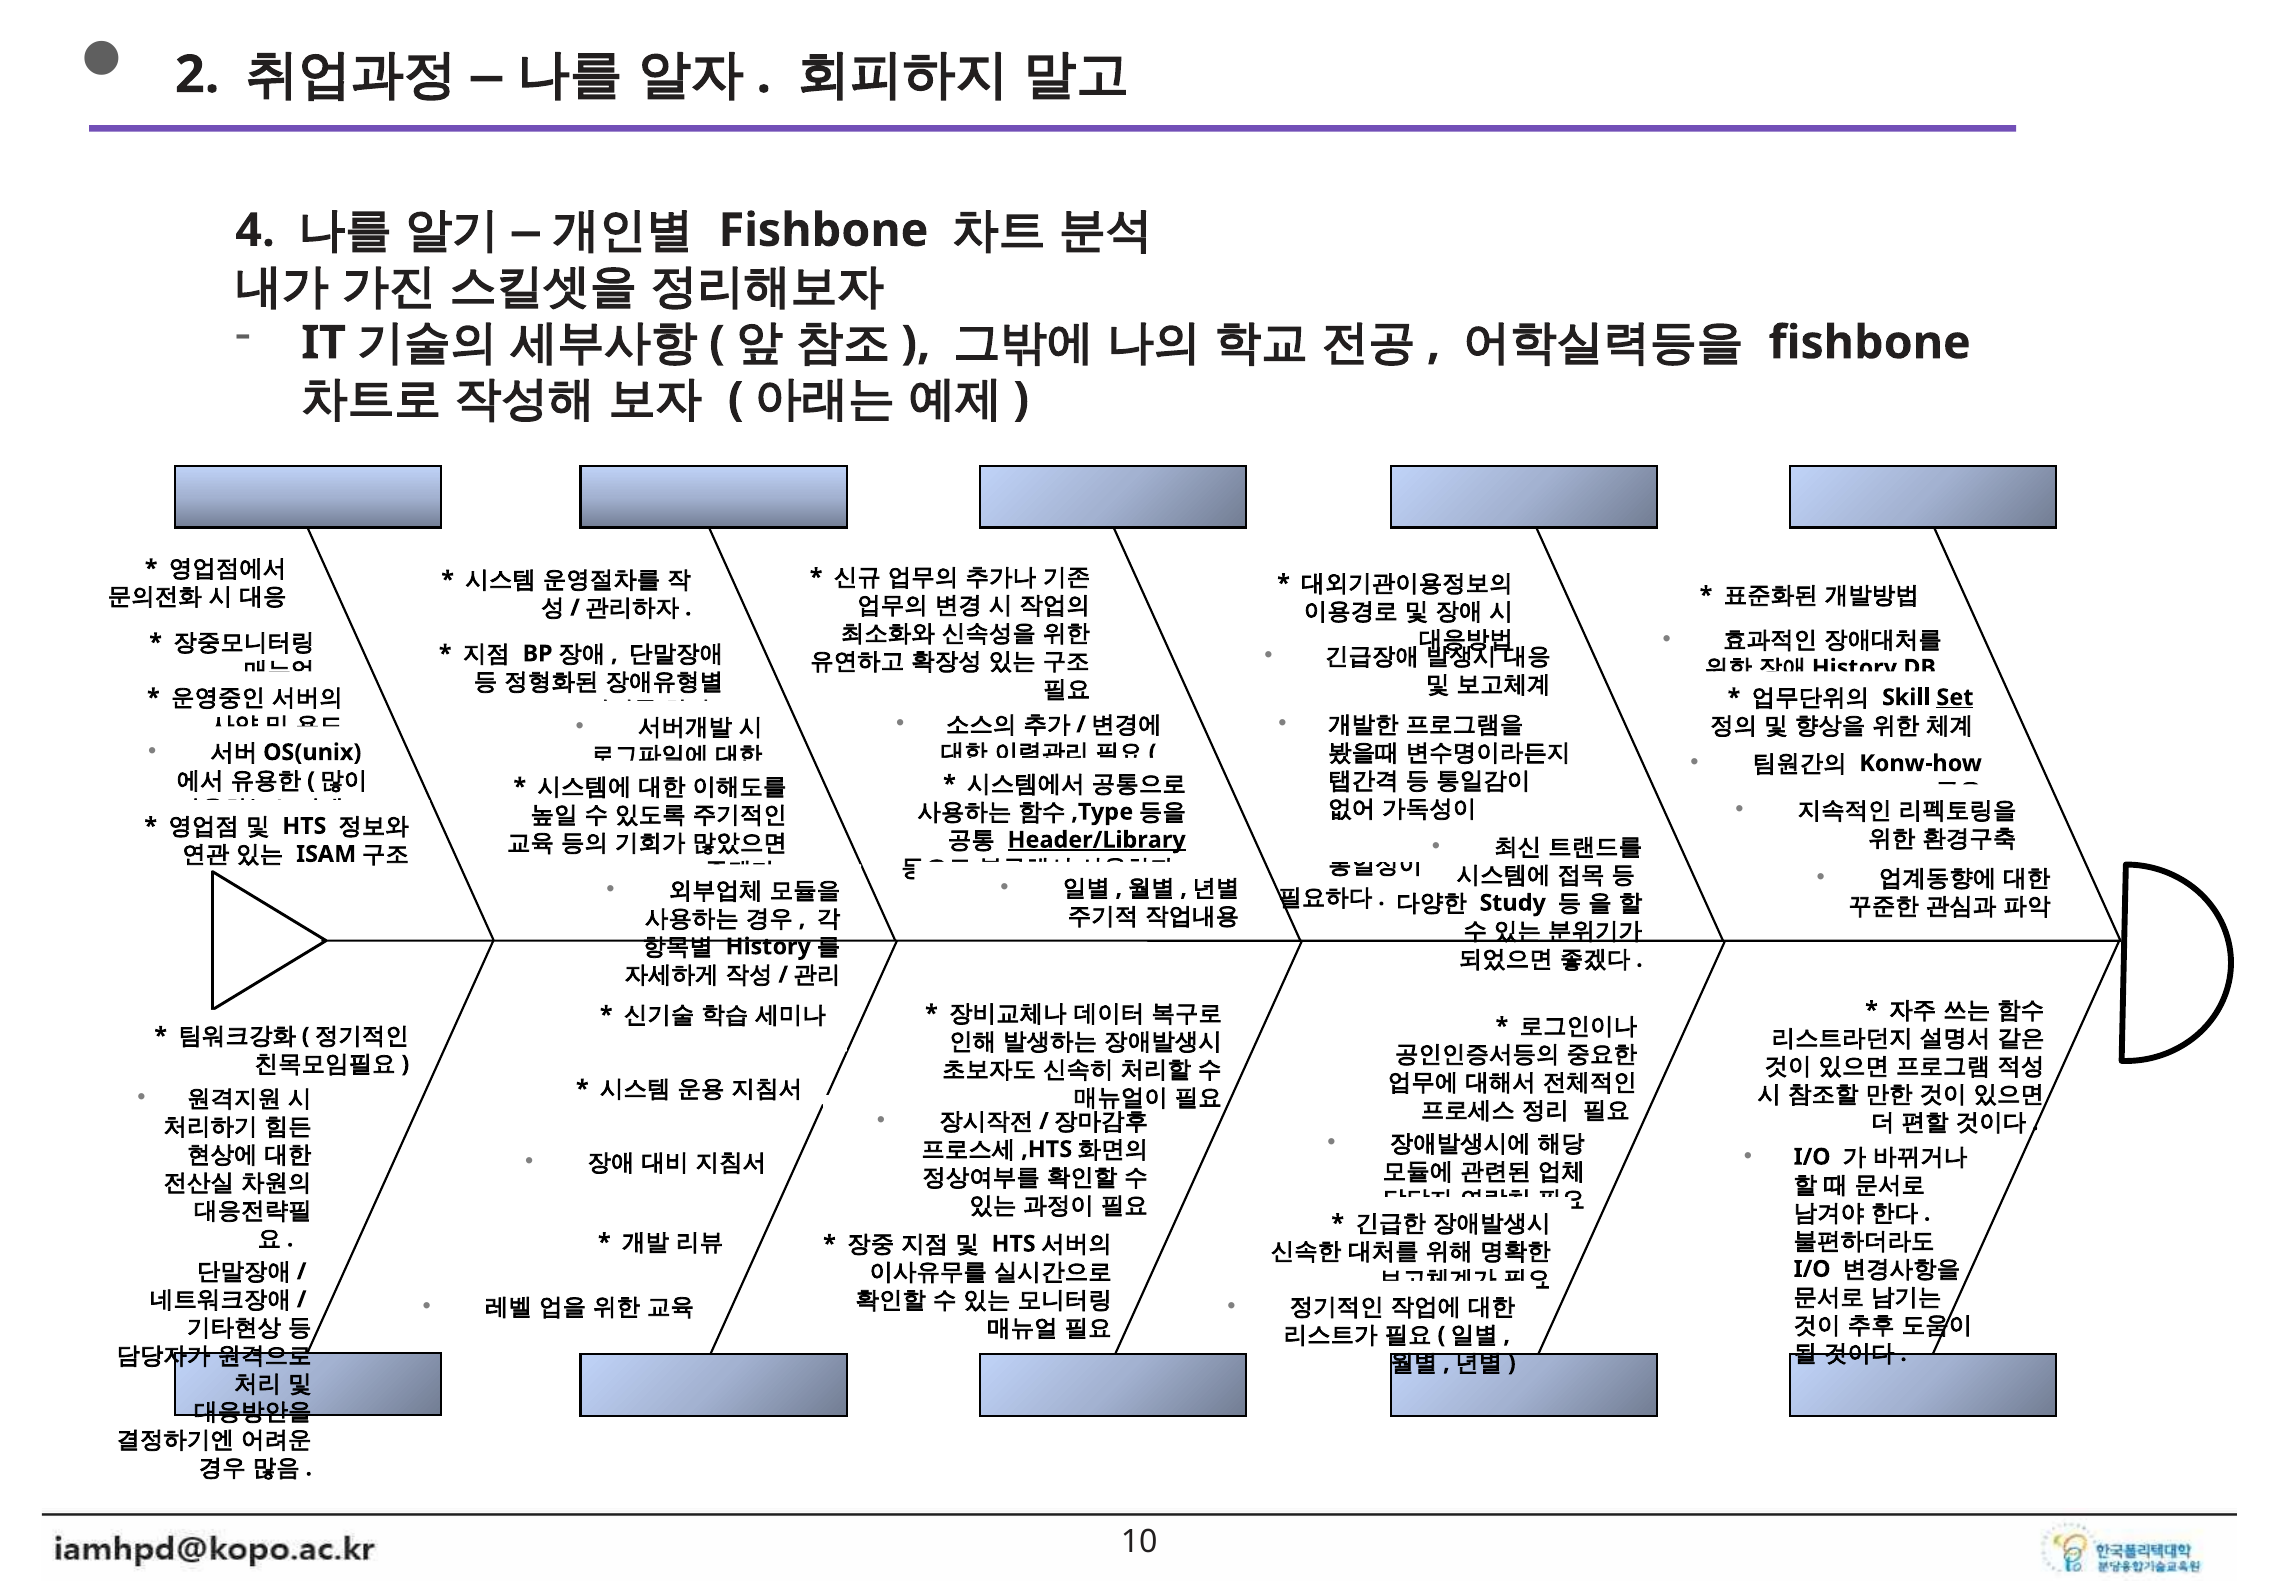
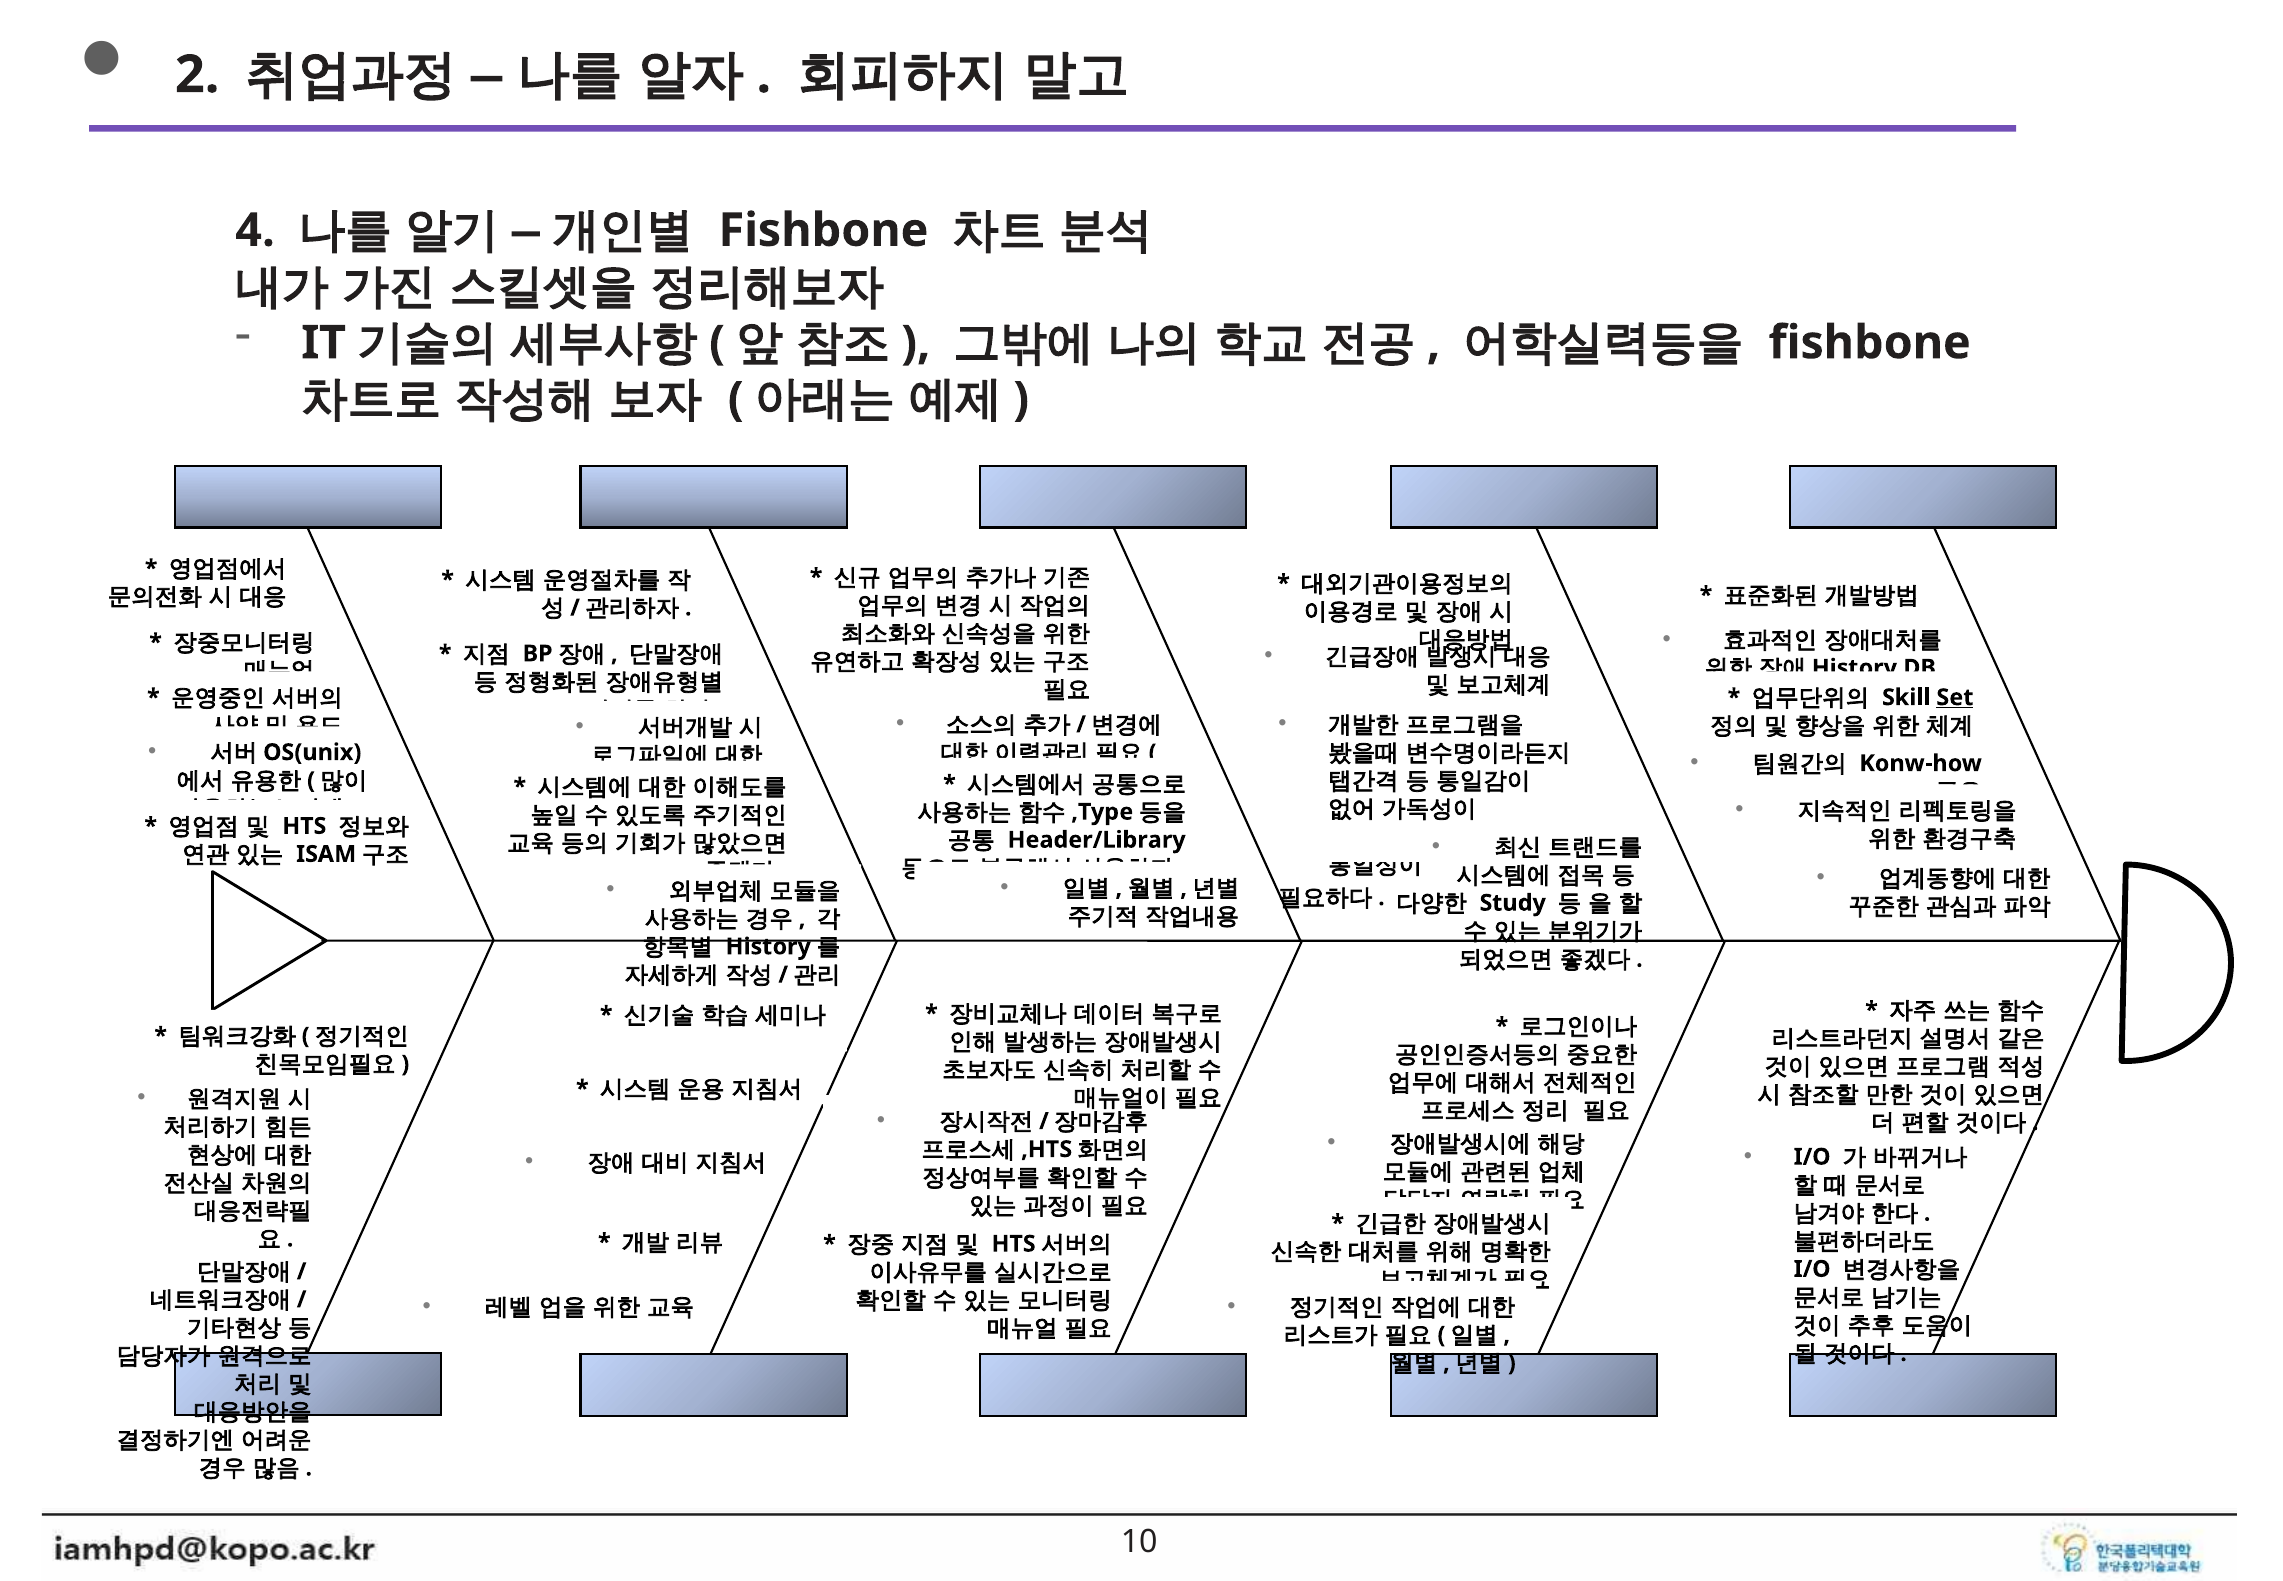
Header/Library underline: present -> none
